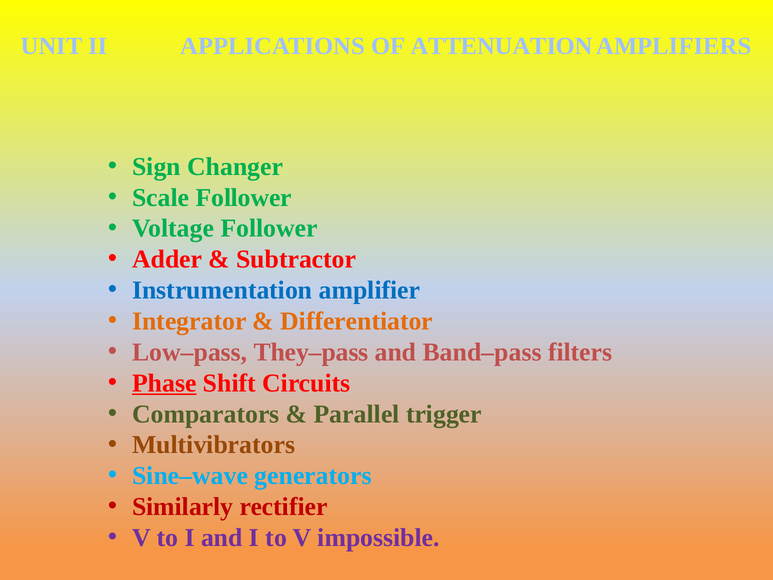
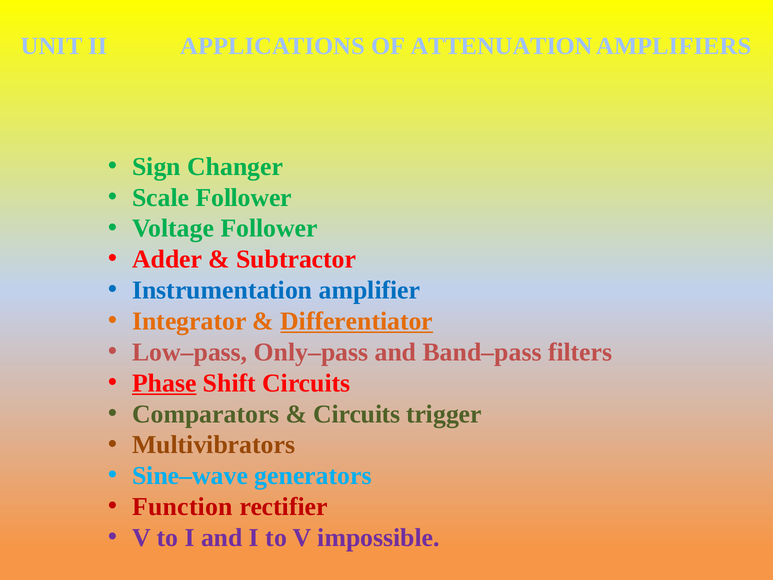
Differentiator underline: none -> present
They–pass: They–pass -> Only–pass
Parallel at (357, 414): Parallel -> Circuits
Similarly: Similarly -> Function
